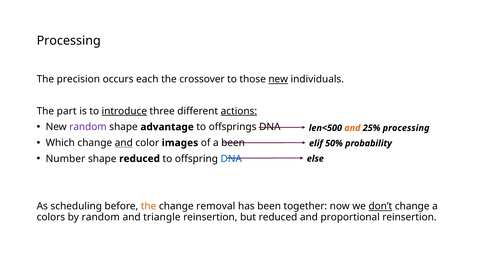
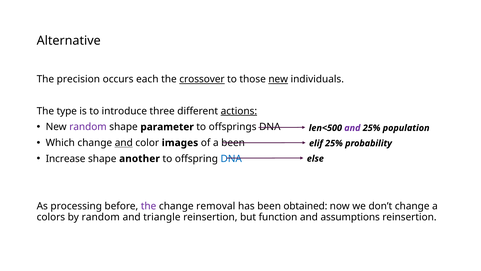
Processing at (69, 40): Processing -> Alternative
crossover underline: none -> present
part: part -> type
introduce underline: present -> none
advantage: advantage -> parameter
and at (352, 128) colour: orange -> purple
25% processing: processing -> population
elif 50%: 50% -> 25%
Number: Number -> Increase
shape reduced: reduced -> another
scheduling: scheduling -> processing
the at (149, 206) colour: orange -> purple
together: together -> obtained
don’t underline: present -> none
but reduced: reduced -> function
proportional: proportional -> assumptions
